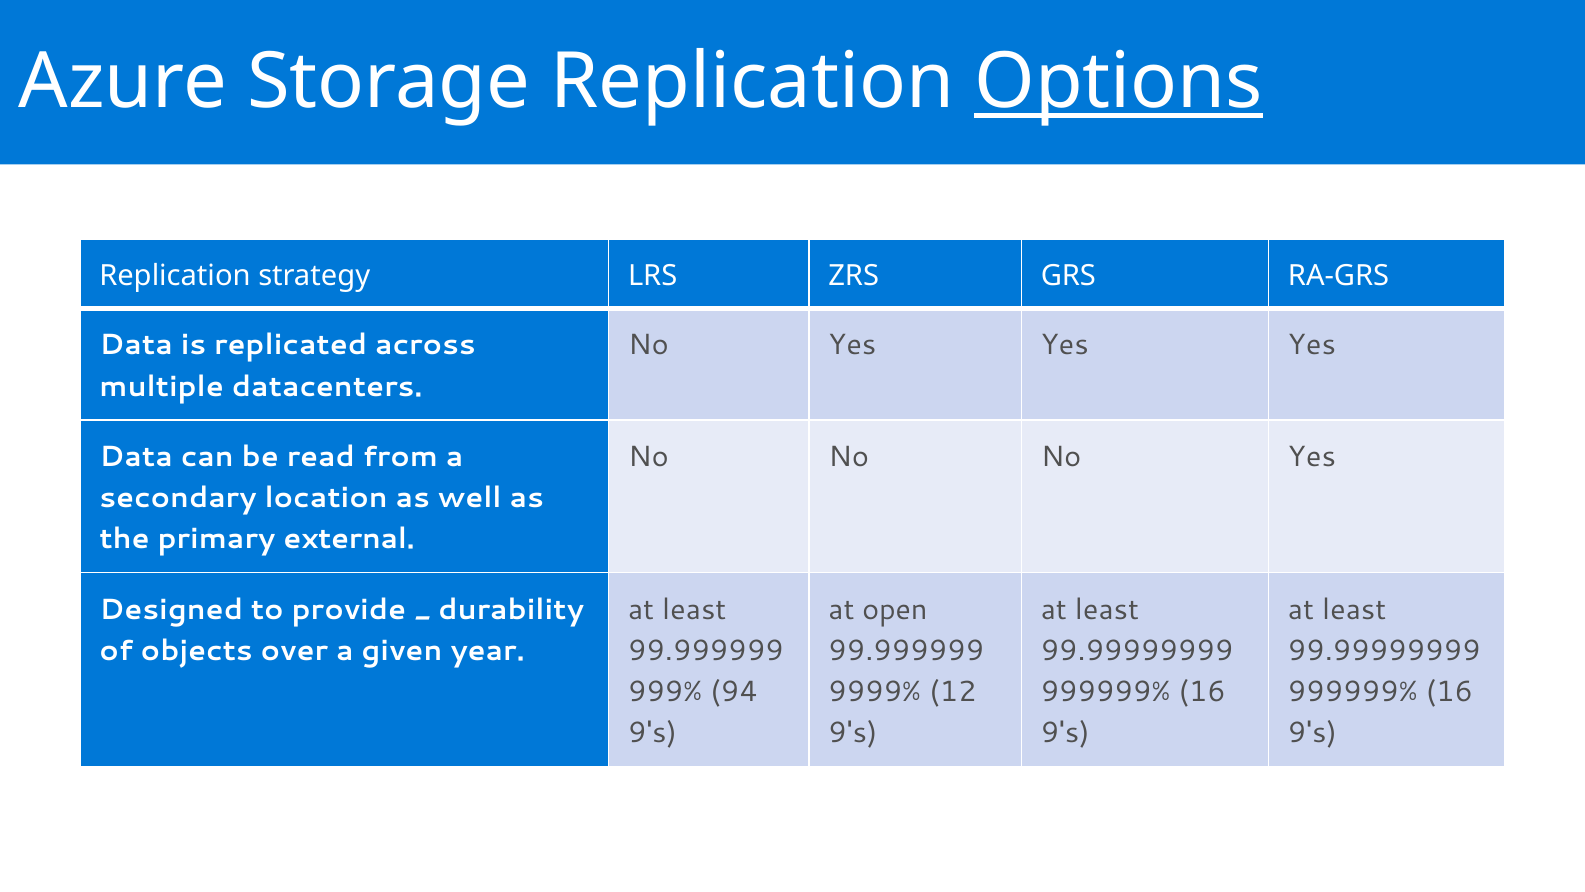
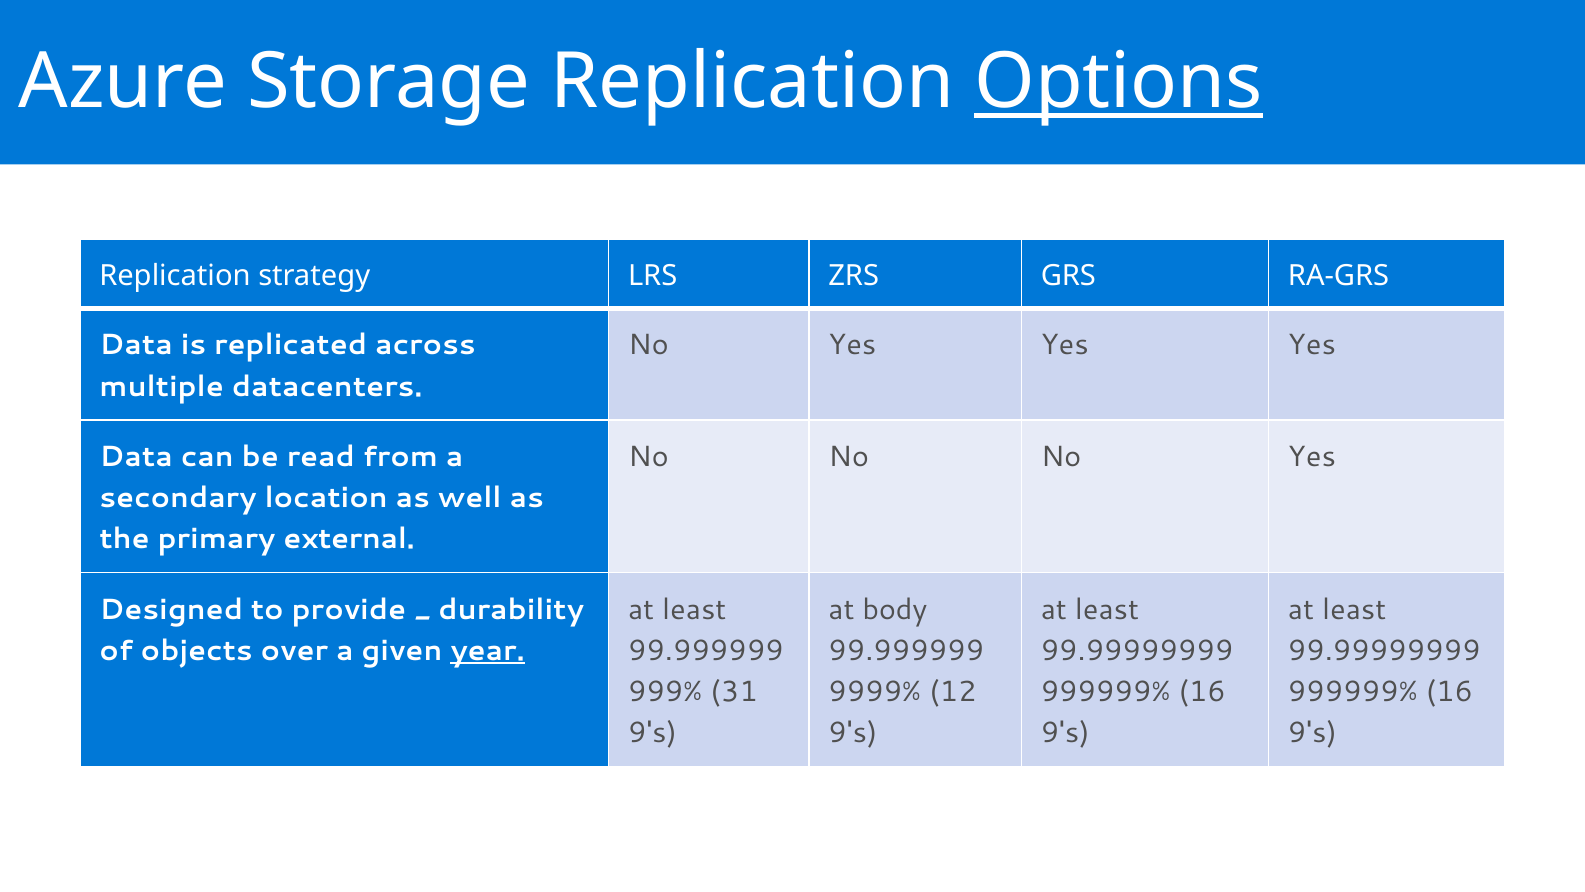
open: open -> body
year underline: none -> present
94: 94 -> 31
